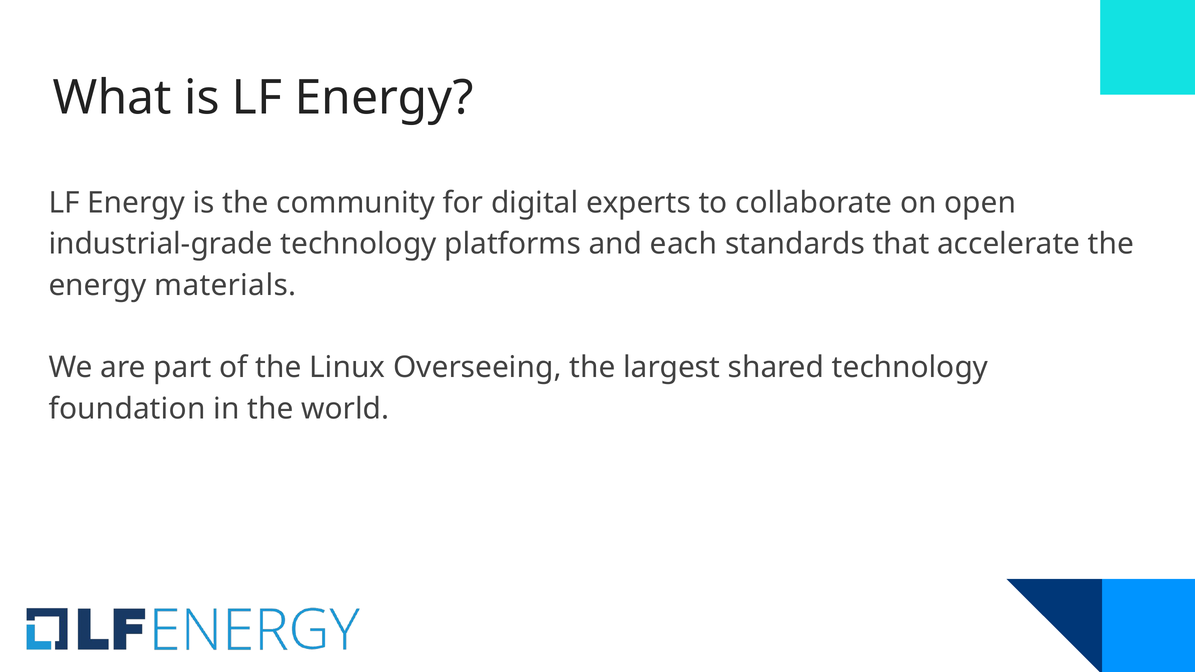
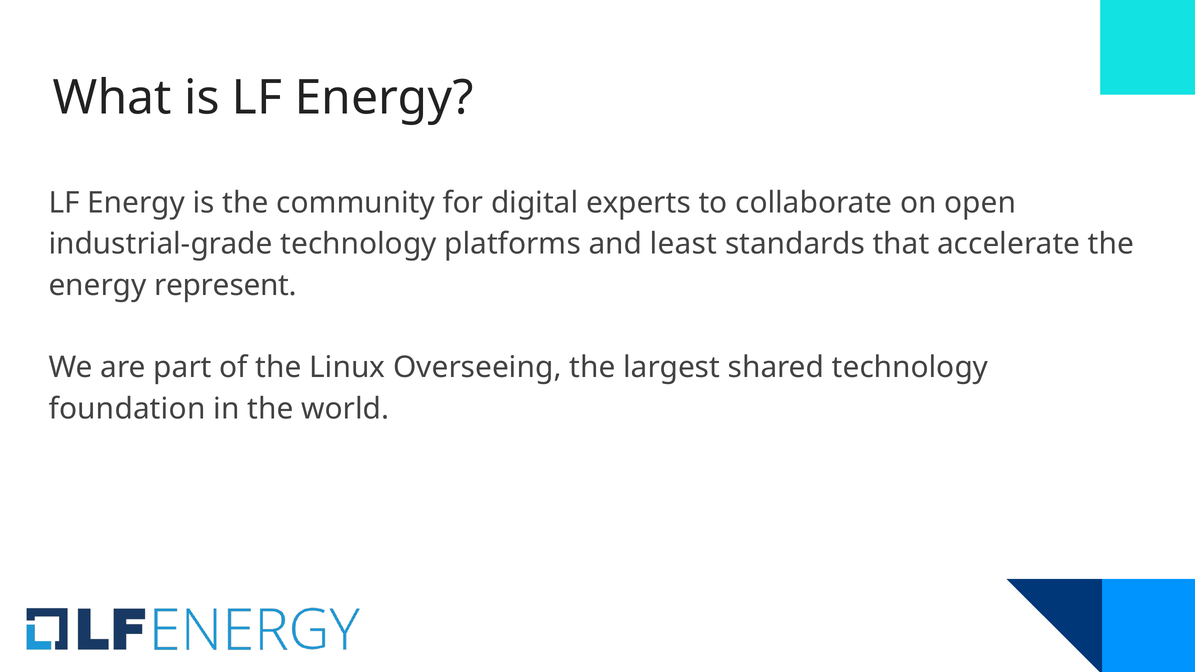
each: each -> least
materials: materials -> represent
